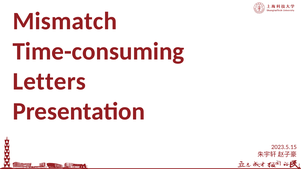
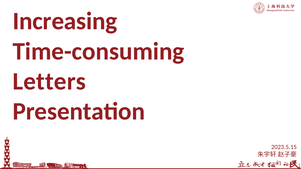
Mismatch: Mismatch -> Increasing
